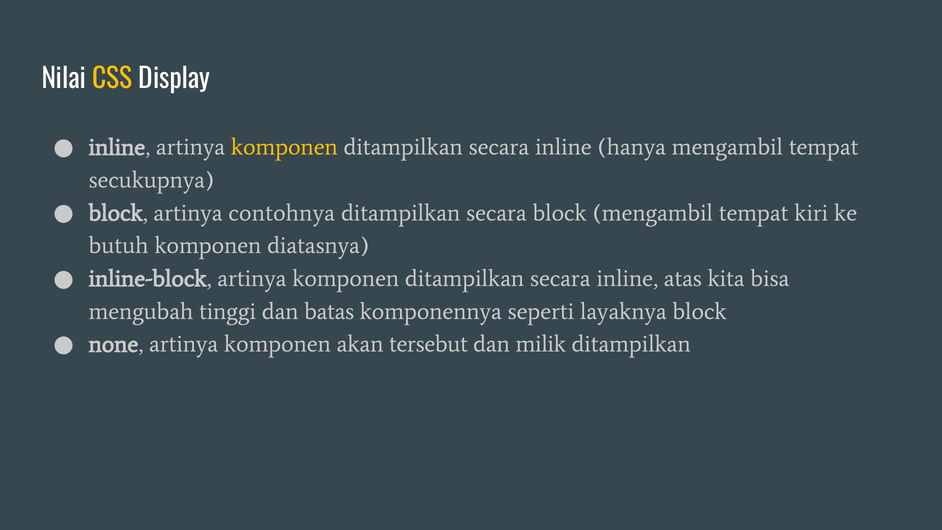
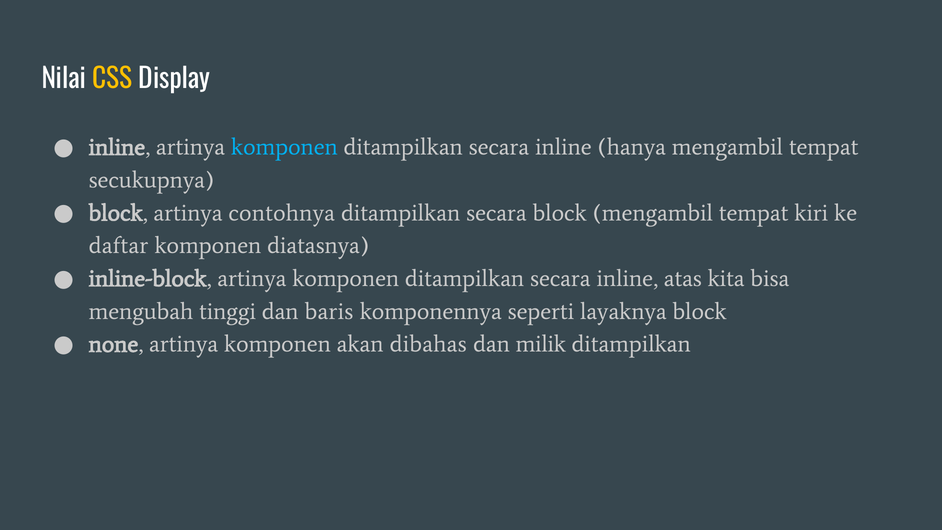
komponen at (284, 147) colour: yellow -> light blue
butuh: butuh -> daftar
batas: batas -> baris
tersebut: tersebut -> dibahas
